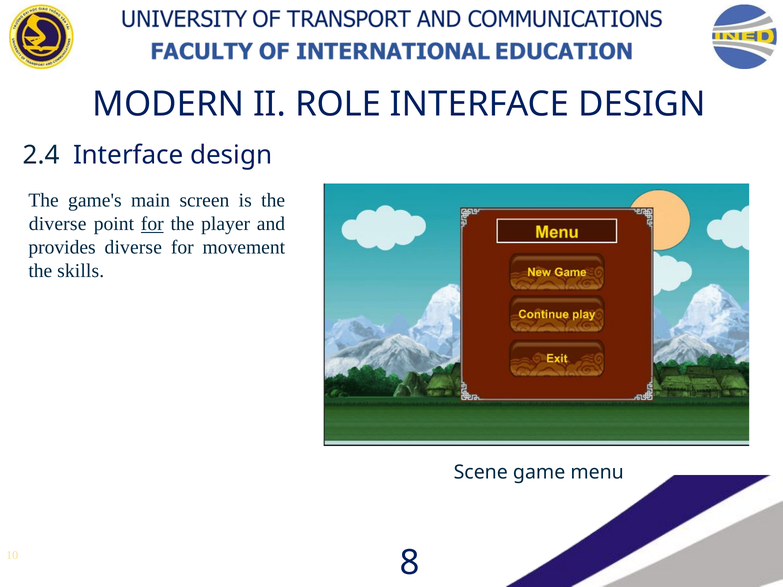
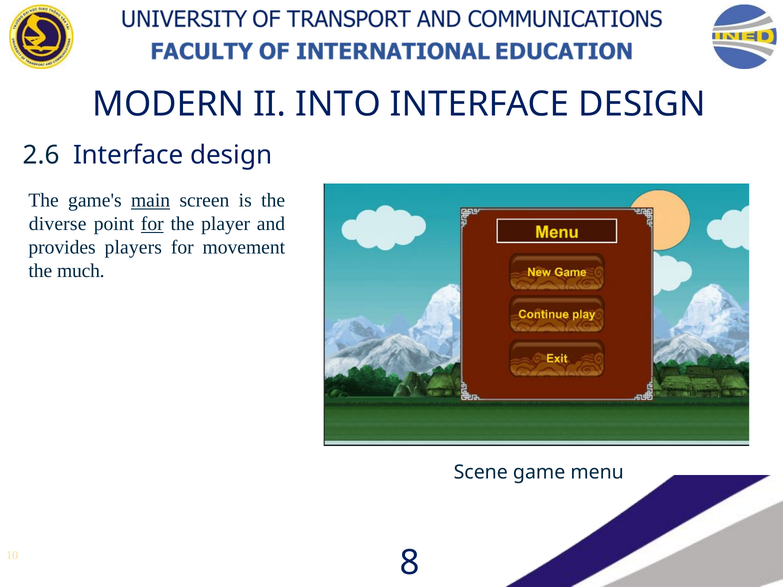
ROLE: ROLE -> INTO
2.4: 2.4 -> 2.6
main underline: none -> present
provides diverse: diverse -> players
skills: skills -> much
